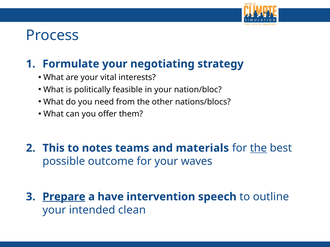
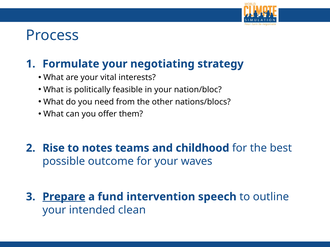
This: This -> Rise
materials: materials -> childhood
the at (258, 148) underline: present -> none
have: have -> fund
